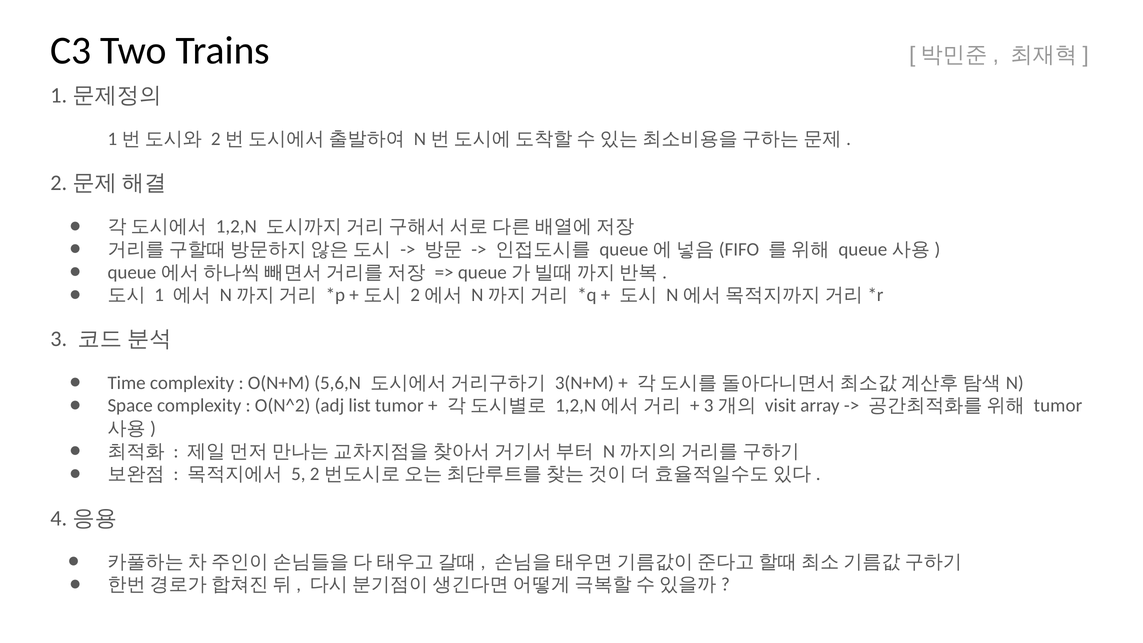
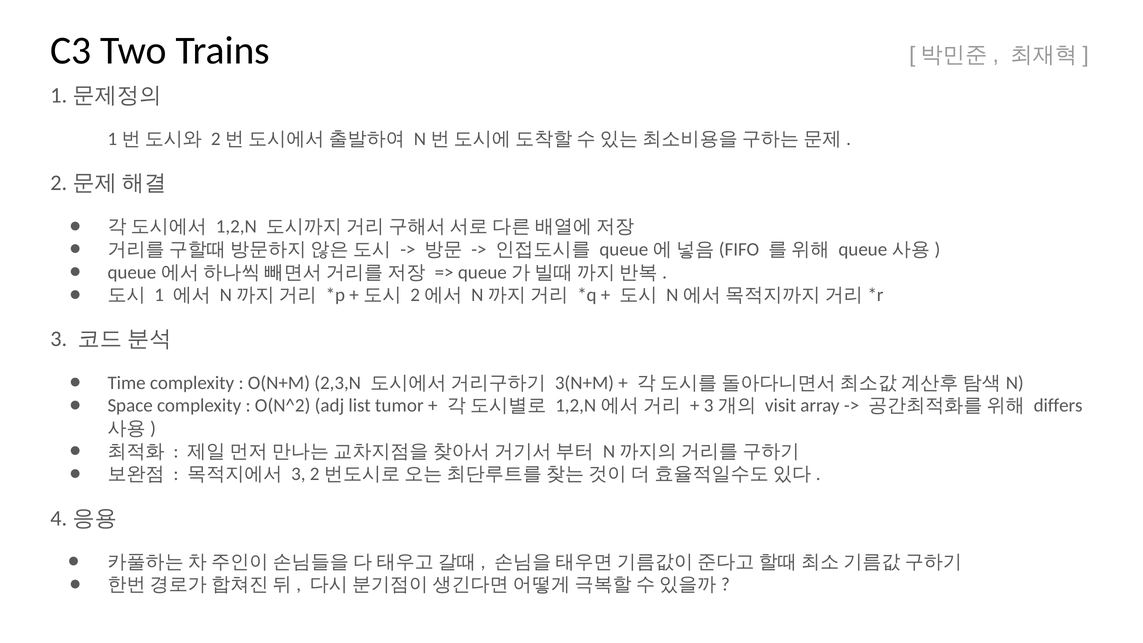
5,6,N: 5,6,N -> 2,3,N
tumor at (1058, 406): tumor -> differs
5 at (298, 474): 5 -> 3
